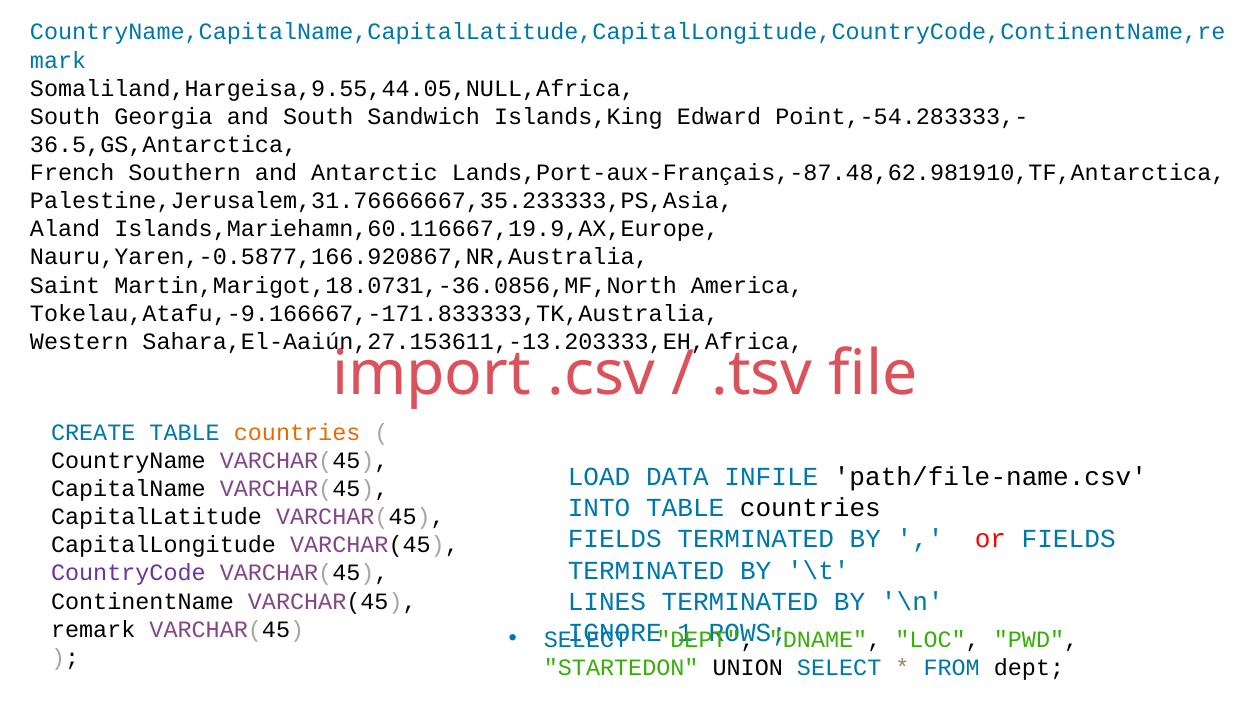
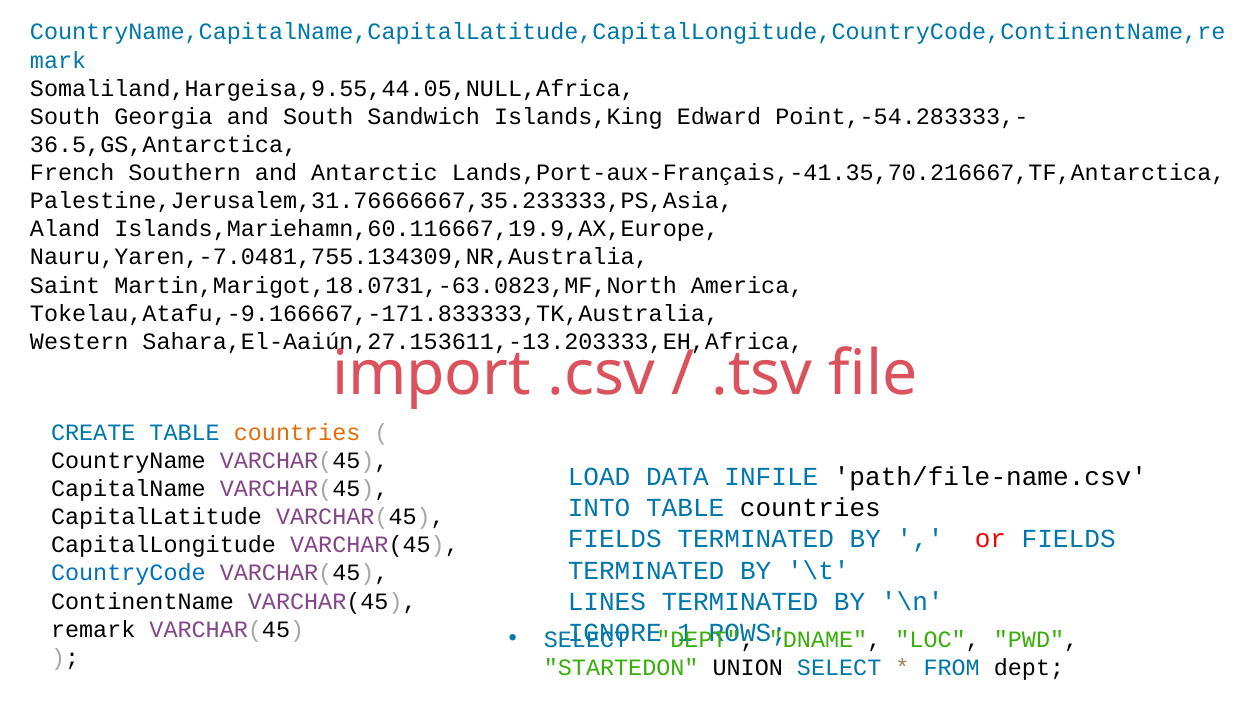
Lands,Port-aux-Français,-87.48,62.981910,TF,Antarctica: Lands,Port-aux-Français,-87.48,62.981910,TF,Antarctica -> Lands,Port-aux-Français,-41.35,70.216667,TF,Antarctica
Nauru,Yaren,-0.5877,166.920867,NR,Australia: Nauru,Yaren,-0.5877,166.920867,NR,Australia -> Nauru,Yaren,-7.0481,755.134309,NR,Australia
Martin,Marigot,18.0731,-36.0856,MF,North: Martin,Marigot,18.0731,-36.0856,MF,North -> Martin,Marigot,18.0731,-63.0823,MF,North
CountryCode colour: purple -> blue
